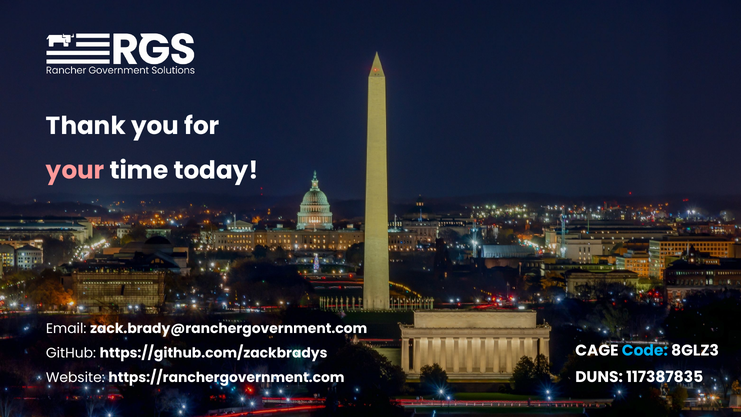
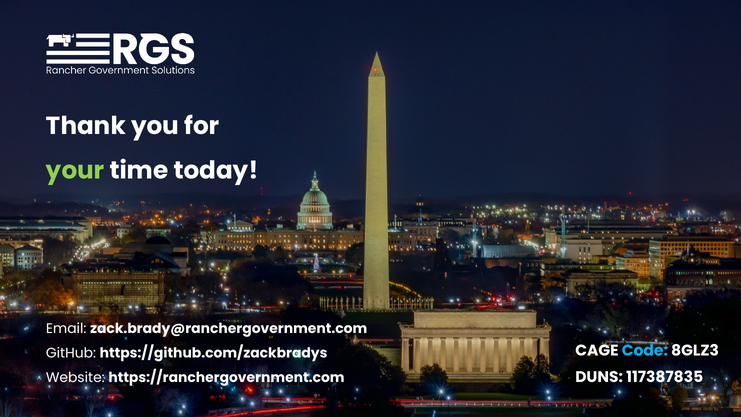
your colour: pink -> light green
